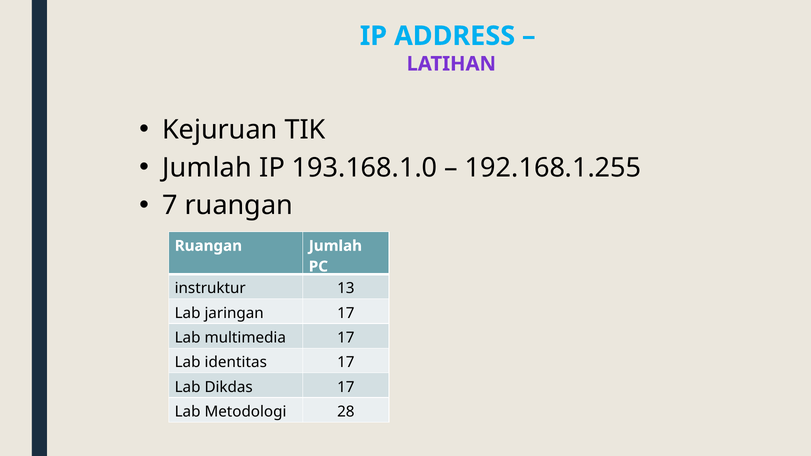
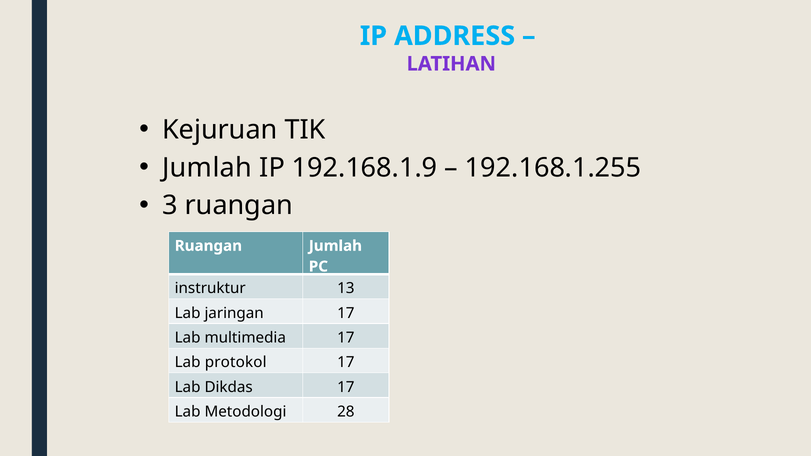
193.168.1.0: 193.168.1.0 -> 192.168.1.9
7: 7 -> 3
identitas: identitas -> protokol
